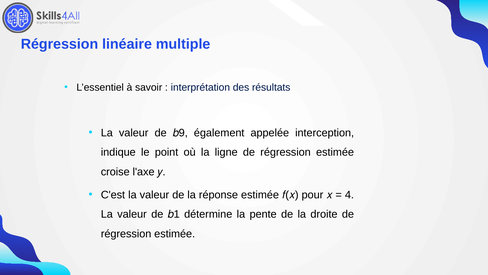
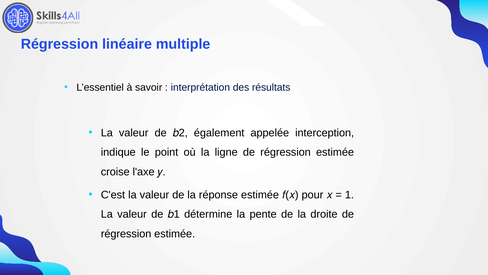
9: 9 -> 2
4 at (349, 194): 4 -> 1
